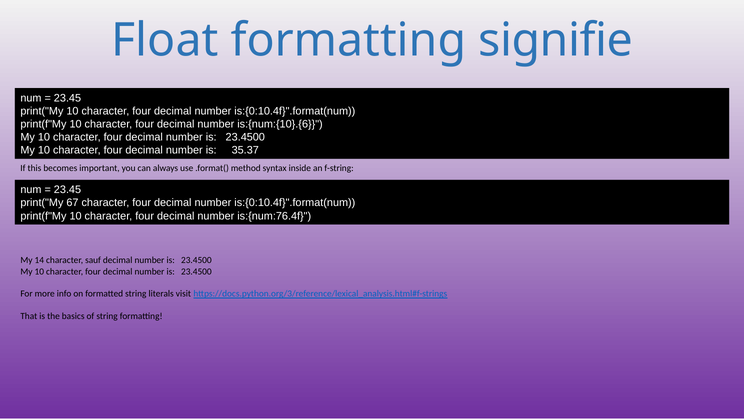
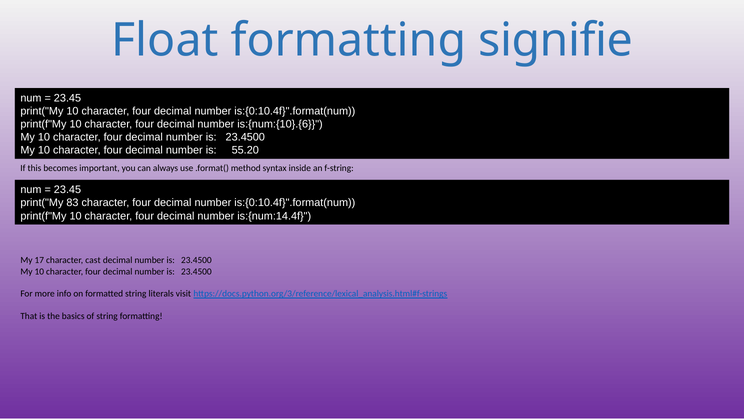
35.37: 35.37 -> 55.20
67: 67 -> 83
is:{num:76.4f: is:{num:76.4f -> is:{num:14.4f
14: 14 -> 17
sauf: sauf -> cast
